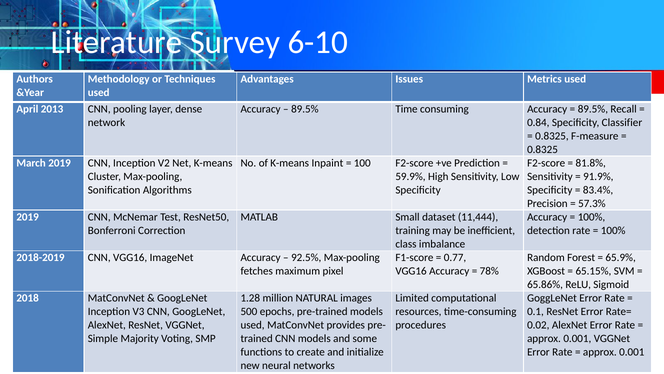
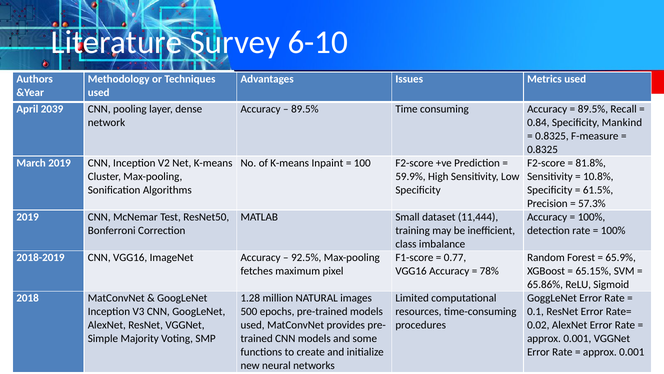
2013: 2013 -> 2039
Classifier: Classifier -> Mankind
91.9%: 91.9% -> 10.8%
83.4%: 83.4% -> 61.5%
